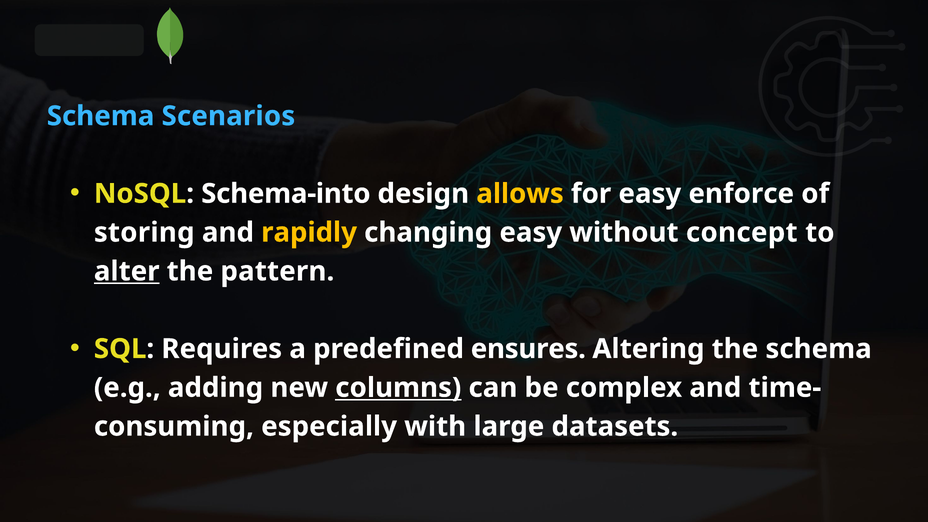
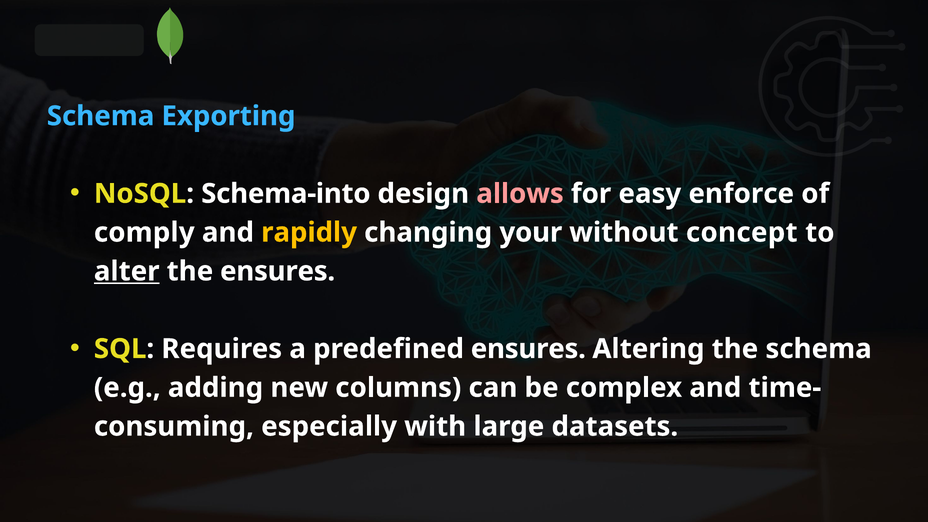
Scenarios: Scenarios -> Exporting
allows colour: yellow -> pink
storing: storing -> comply
changing easy: easy -> your
the pattern: pattern -> ensures
columns underline: present -> none
